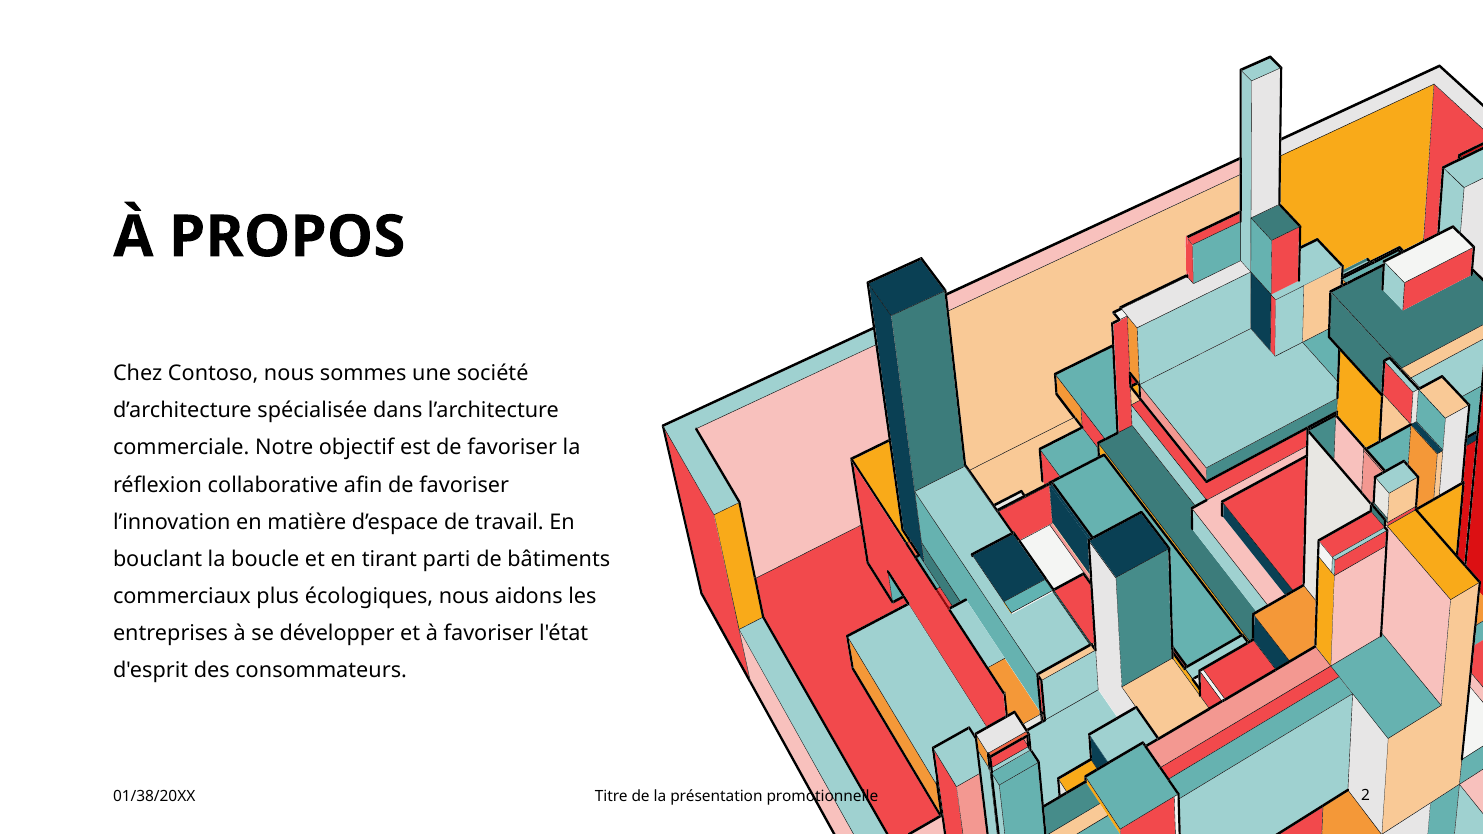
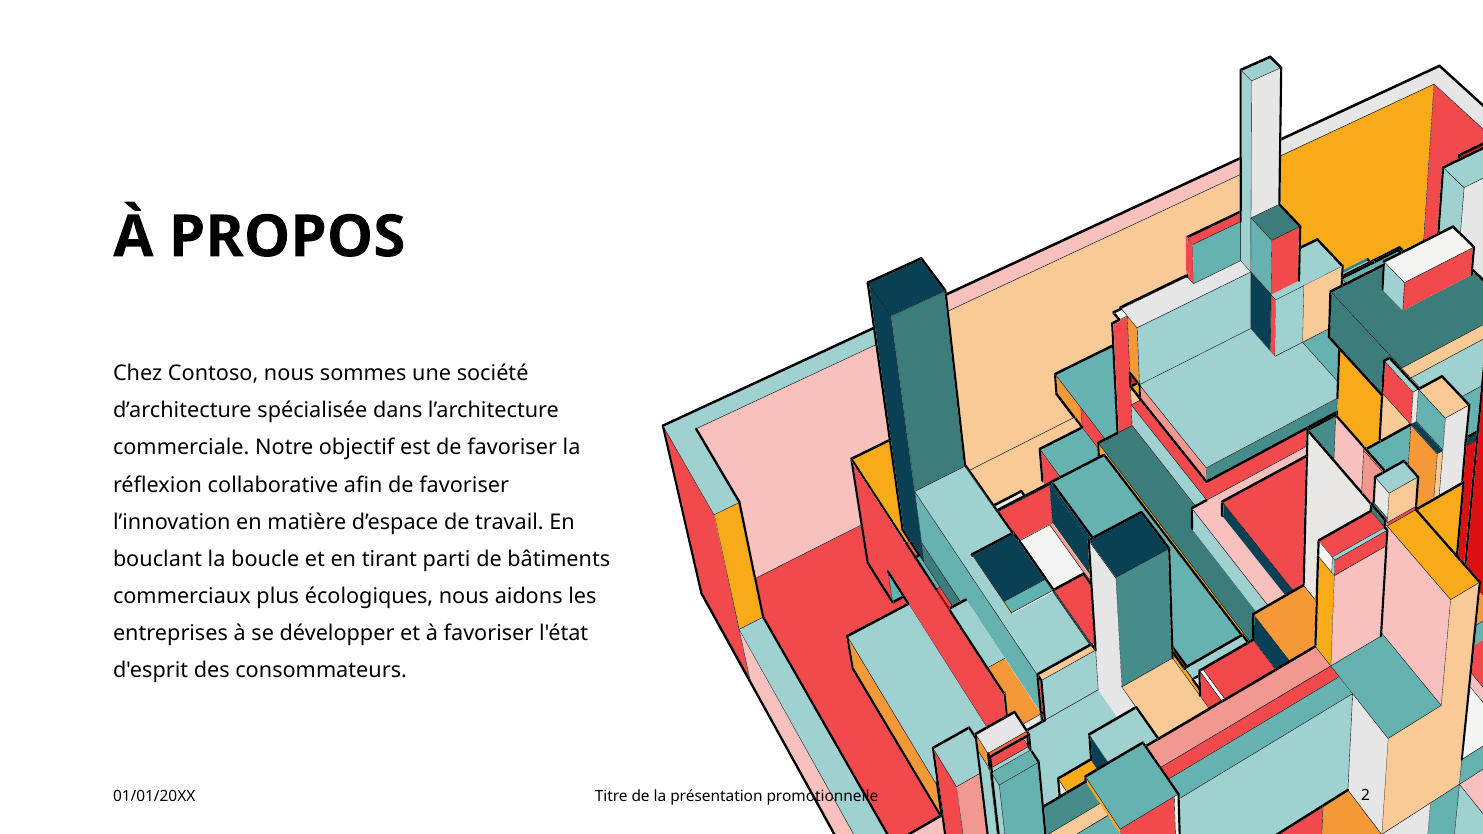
01/38/20XX: 01/38/20XX -> 01/01/20XX
